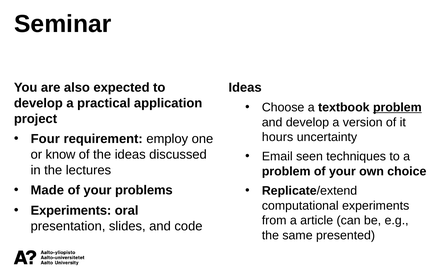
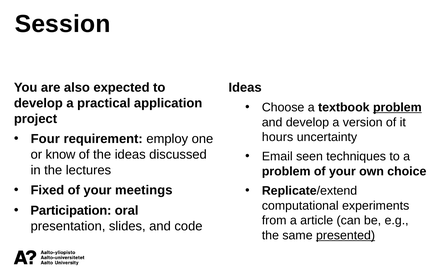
Seminar: Seminar -> Session
Made: Made -> Fixed
problems: problems -> meetings
Experiments at (71, 210): Experiments -> Participation
presented underline: none -> present
